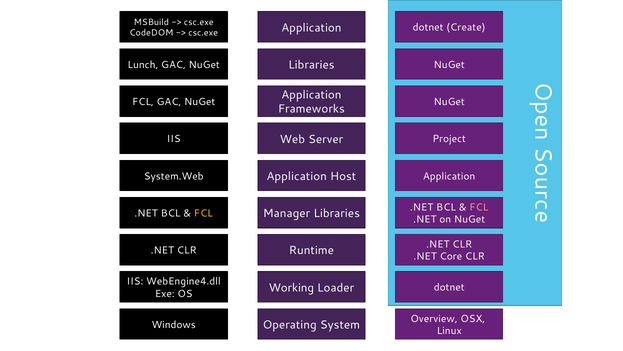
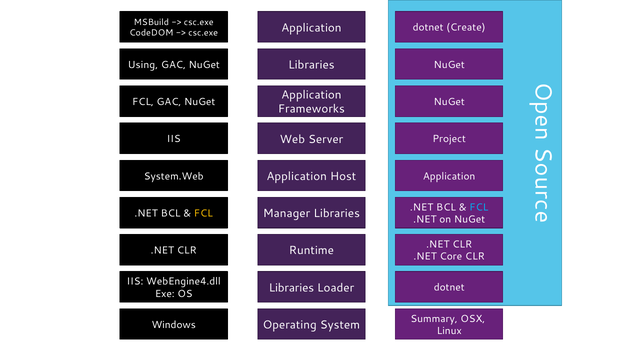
Lunch: Lunch -> Using
FCL at (479, 207) colour: pink -> light blue
Working at (291, 287): Working -> Libraries
Overview: Overview -> Summary
